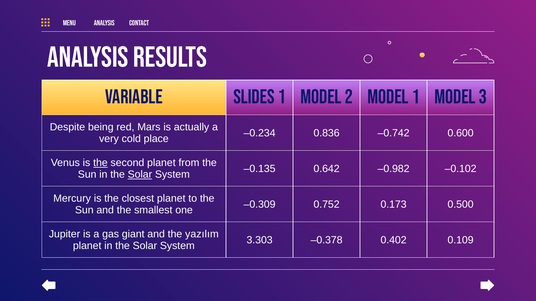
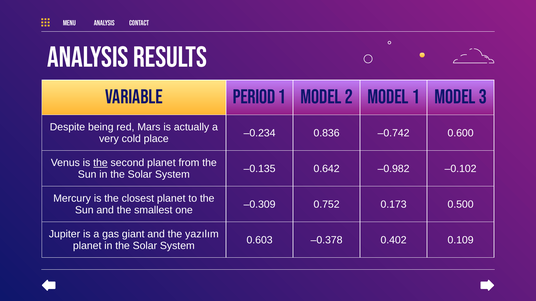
SLIDES: SLIDES -> PERIOD
Solar at (140, 175) underline: present -> none
3.303: 3.303 -> 0.603
